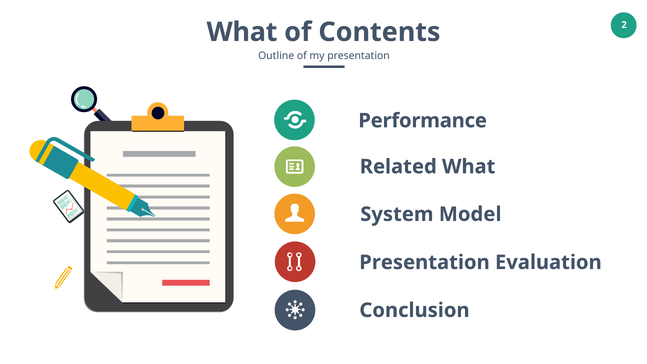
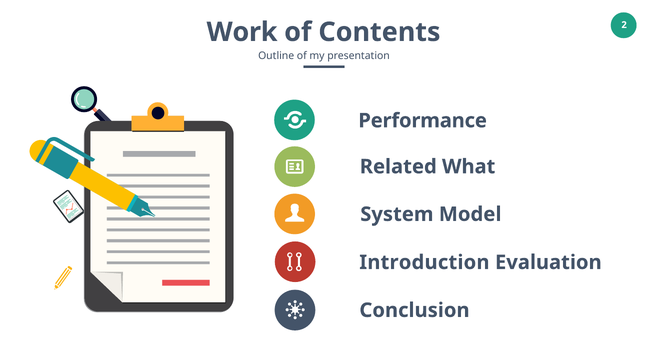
What at (242, 32): What -> Work
Presentation at (424, 262): Presentation -> Introduction
